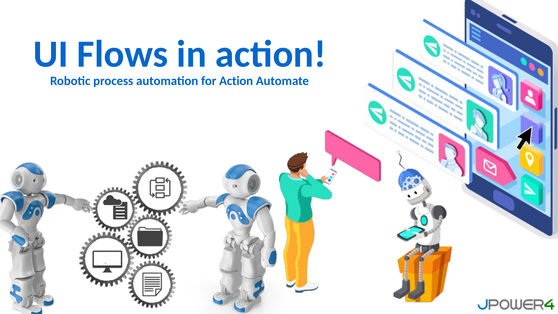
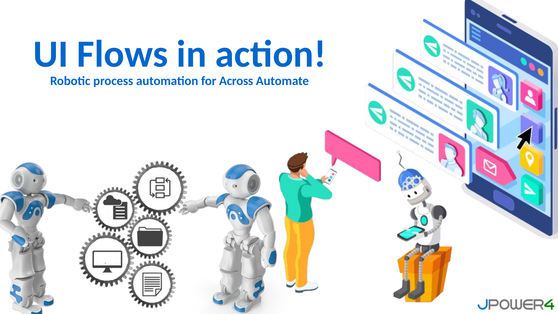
for Action: Action -> Across
